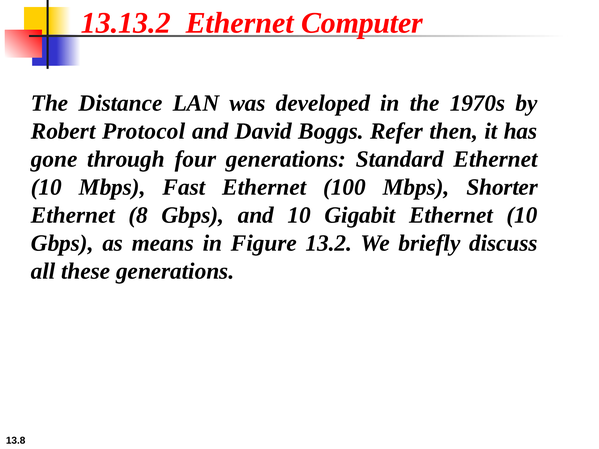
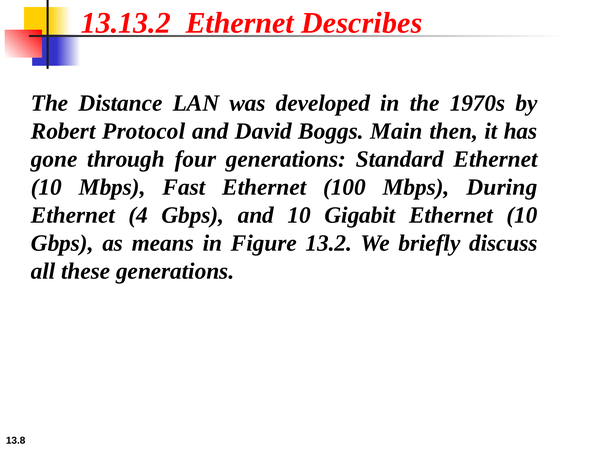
Computer: Computer -> Describes
Refer: Refer -> Main
Shorter: Shorter -> During
8: 8 -> 4
